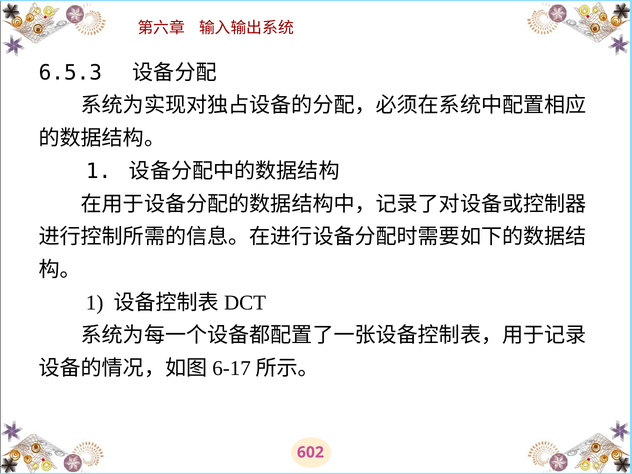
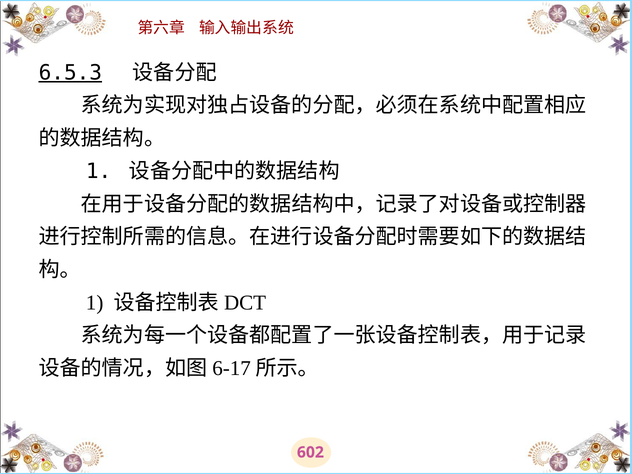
6.5.3 underline: none -> present
